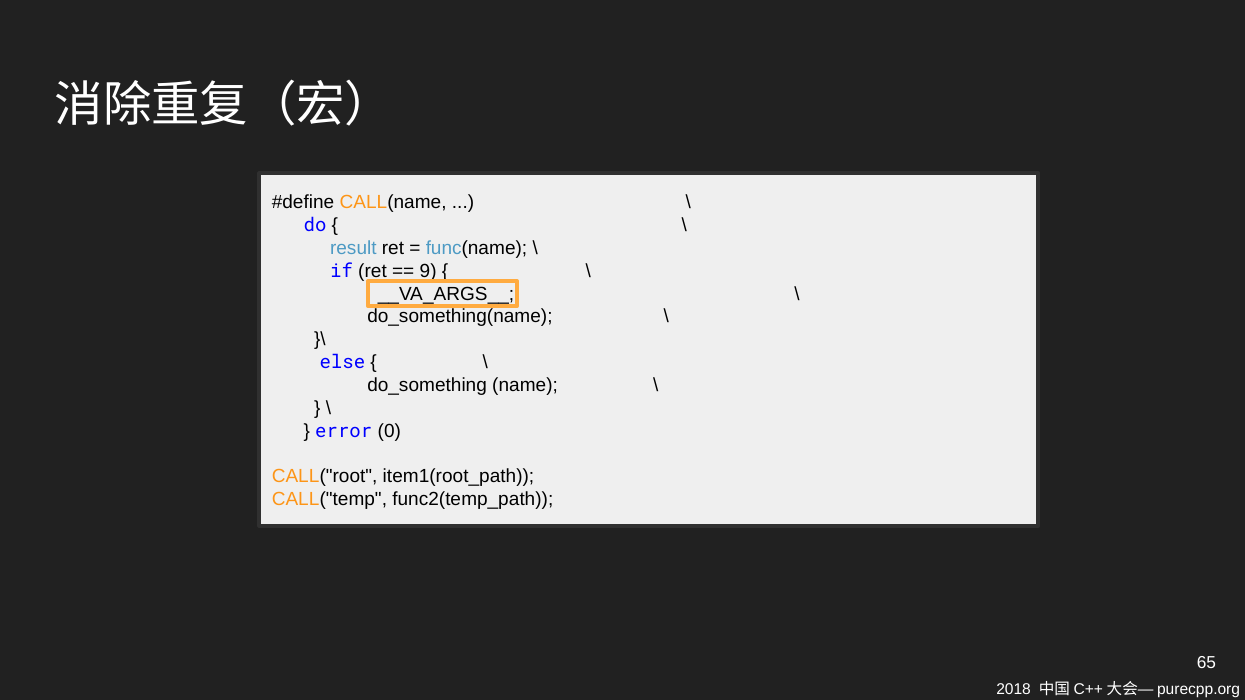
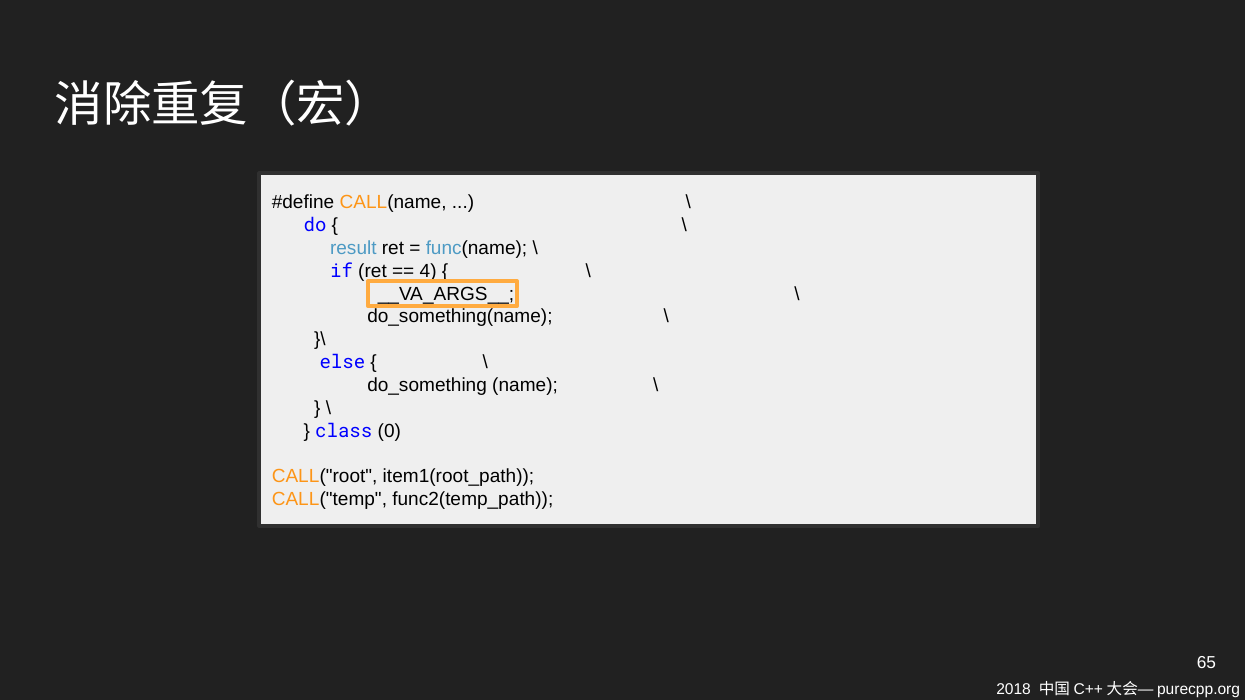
9: 9 -> 4
error: error -> class
